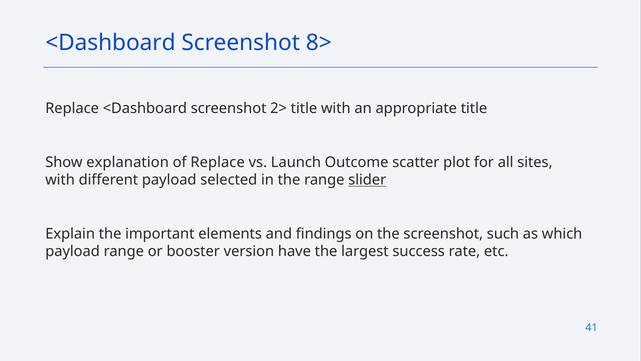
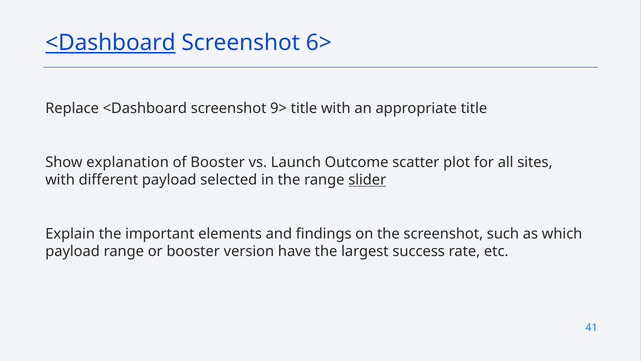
<Dashboard at (110, 43) underline: none -> present
8>: 8> -> 6>
2>: 2> -> 9>
of Replace: Replace -> Booster
